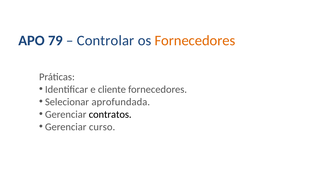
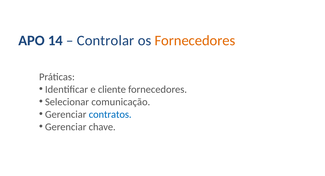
79: 79 -> 14
aprofundada: aprofundada -> comunicação
contratos colour: black -> blue
curso: curso -> chave
